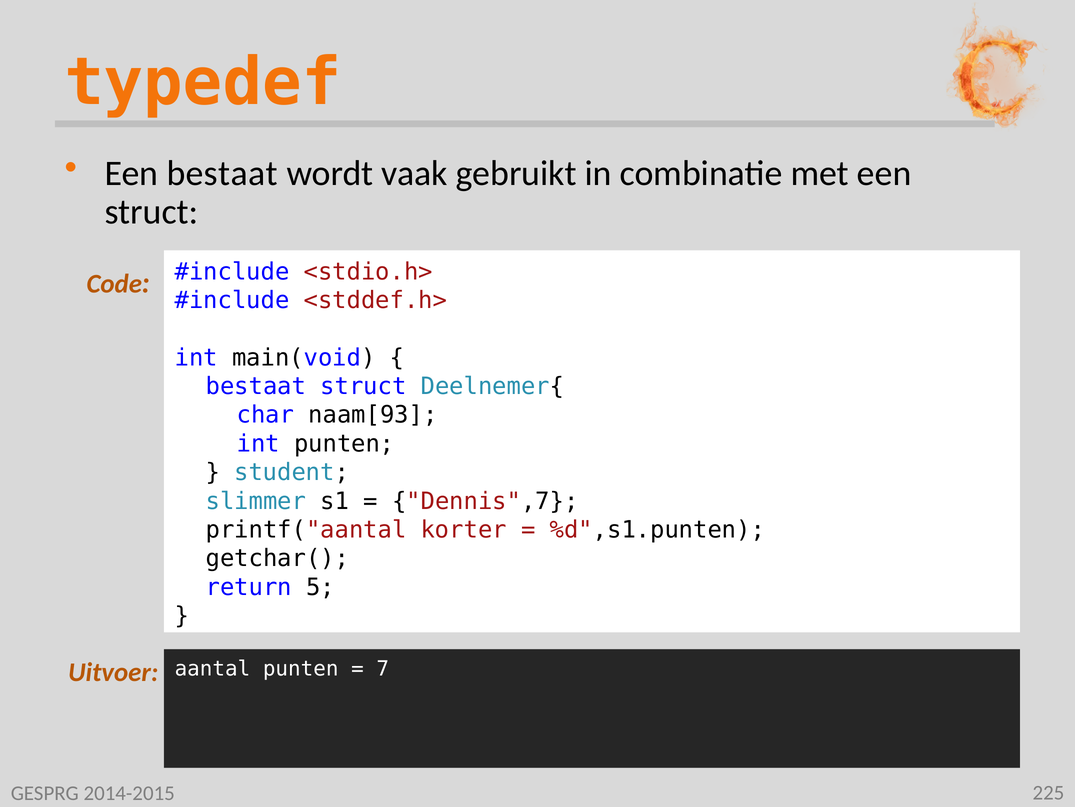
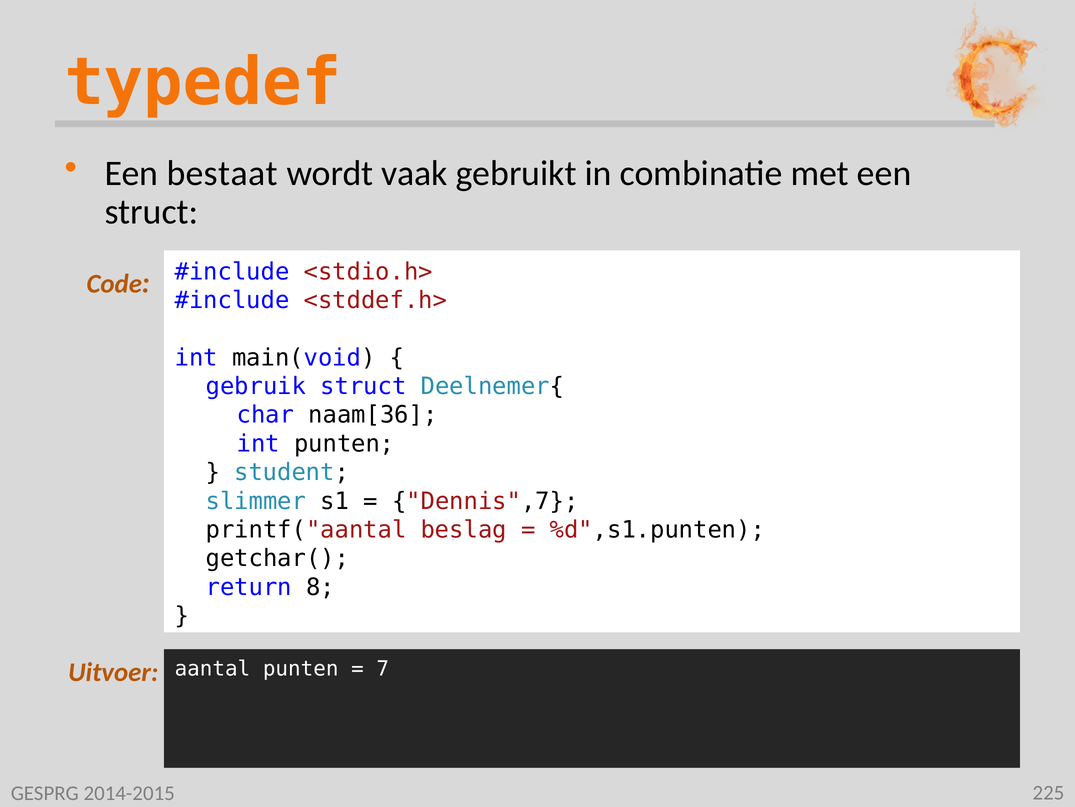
bestaat at (256, 386): bestaat -> gebruik
naam[93: naam[93 -> naam[36
korter: korter -> beslag
5: 5 -> 8
